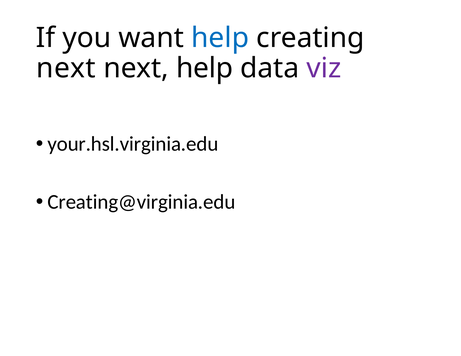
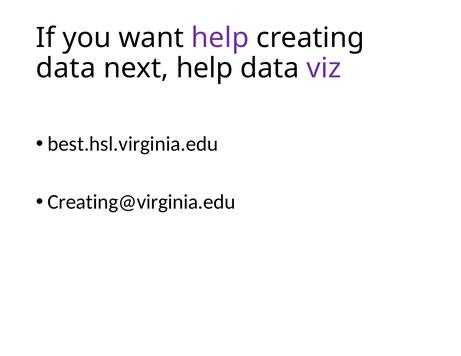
help at (220, 38) colour: blue -> purple
next at (66, 68): next -> data
your.hsl.virginia.edu: your.hsl.virginia.edu -> best.hsl.virginia.edu
